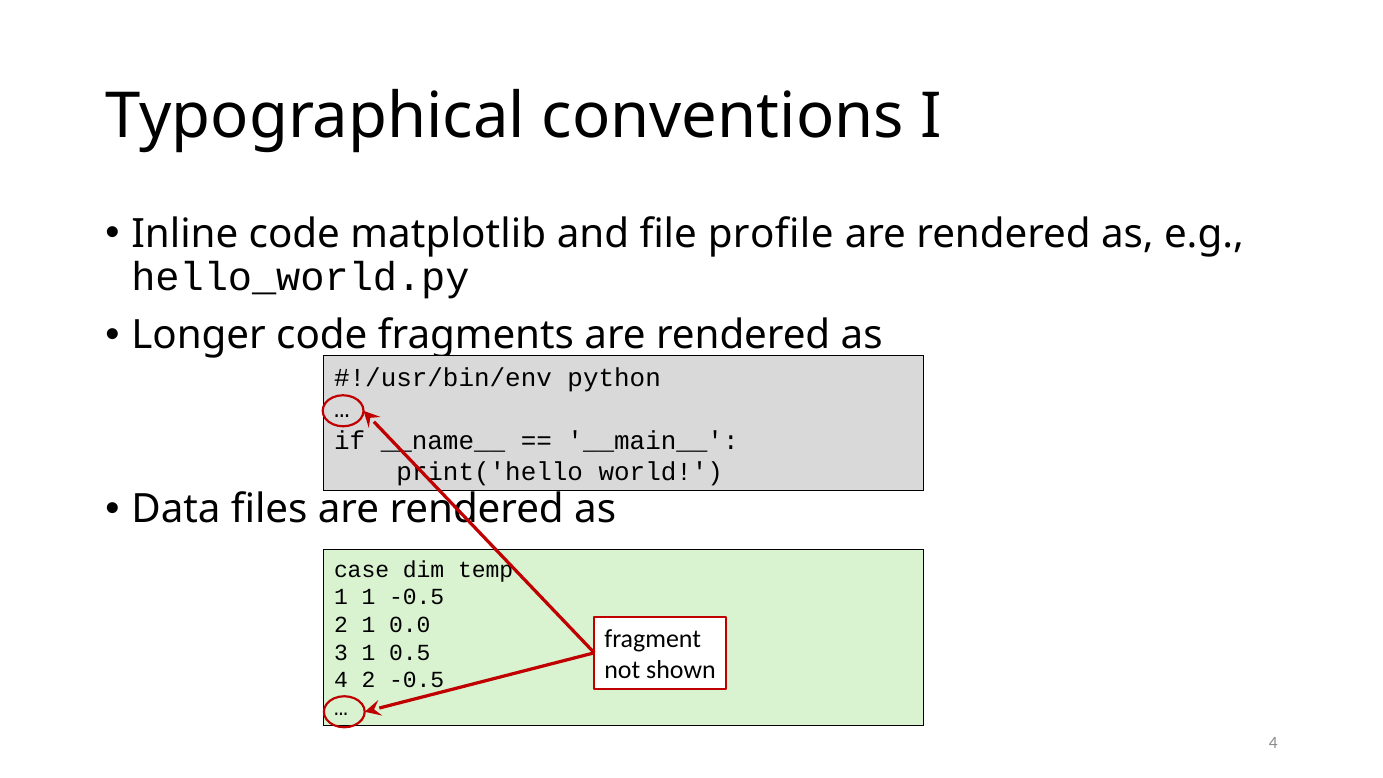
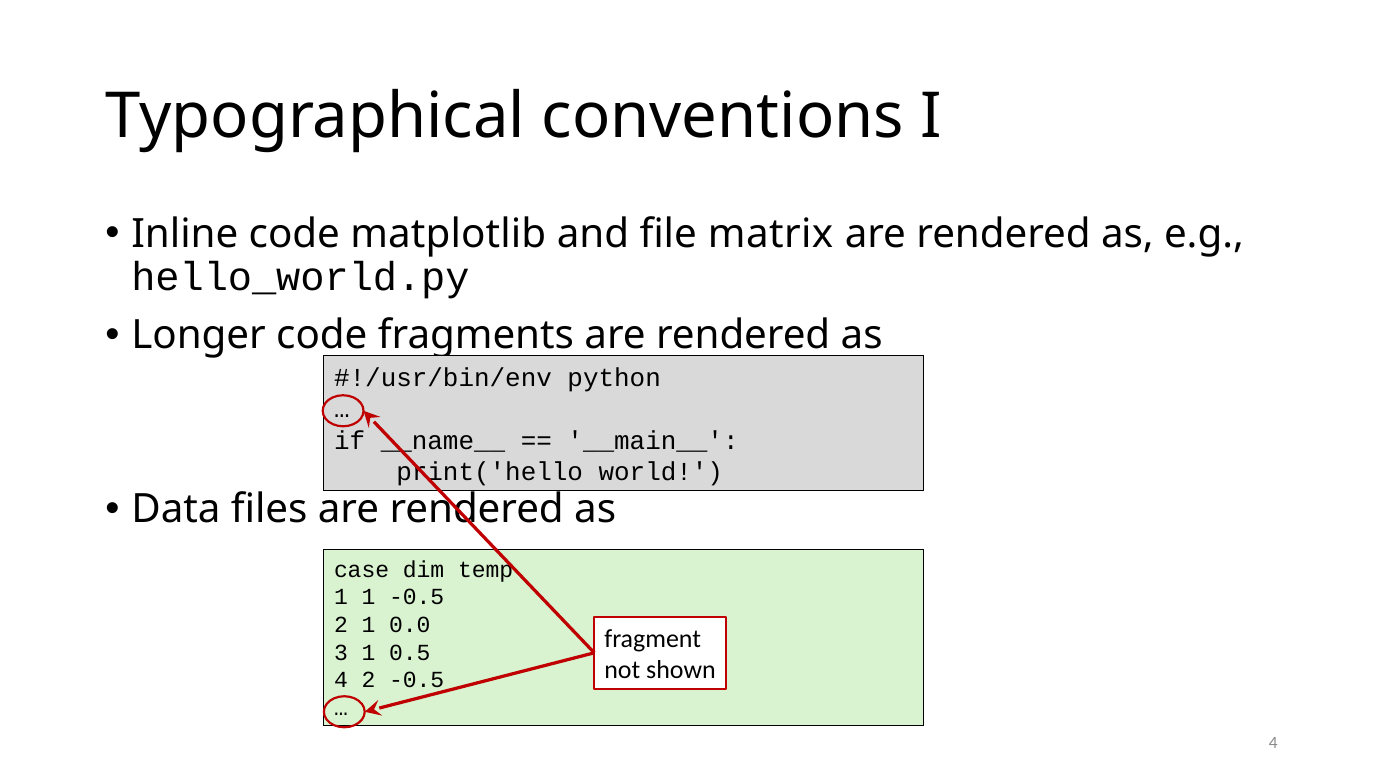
profile: profile -> matrix
